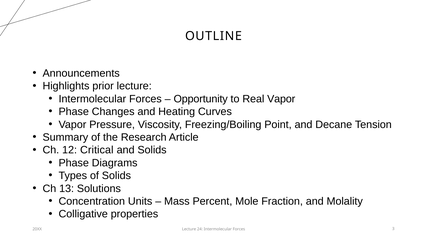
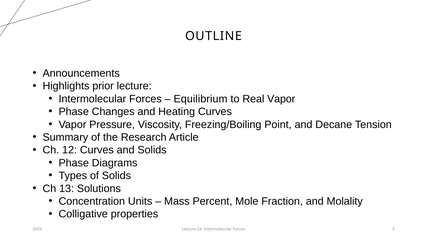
Opportunity: Opportunity -> Equilibrium
12 Critical: Critical -> Curves
